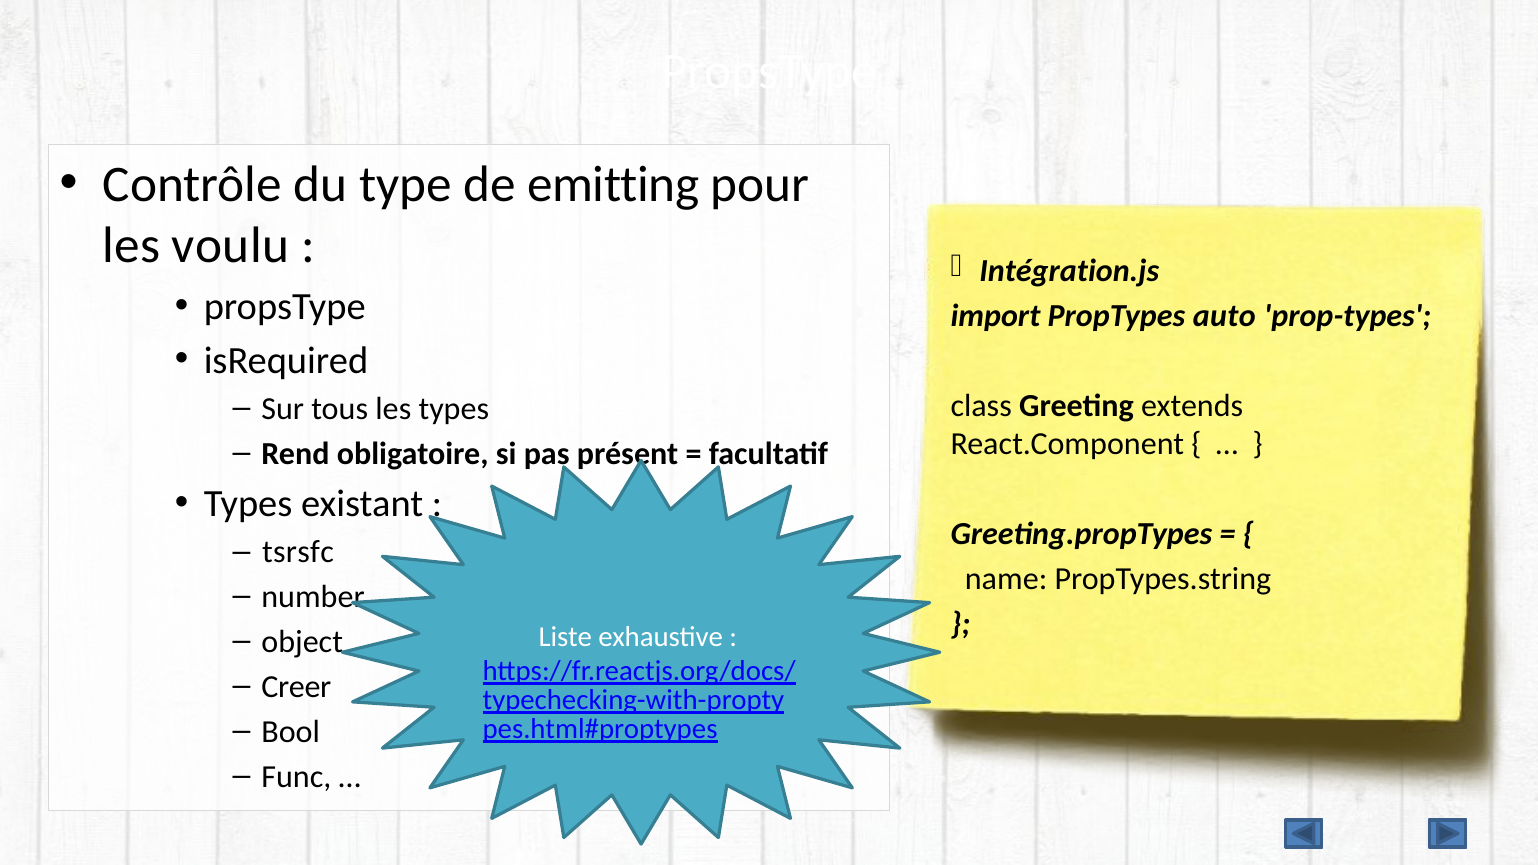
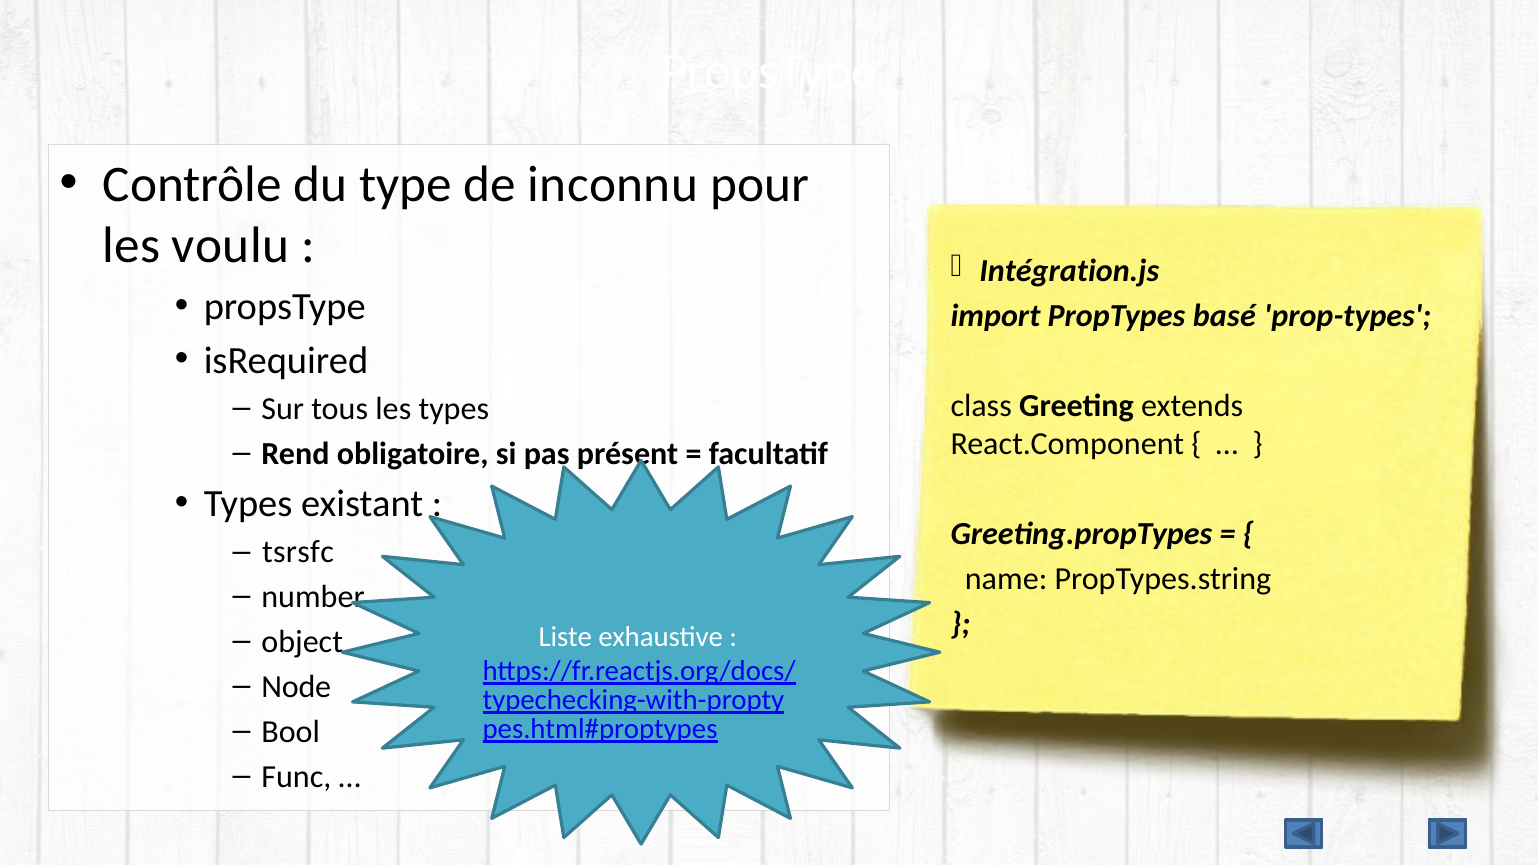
emitting: emitting -> inconnu
auto: auto -> basé
Creer: Creer -> Node
